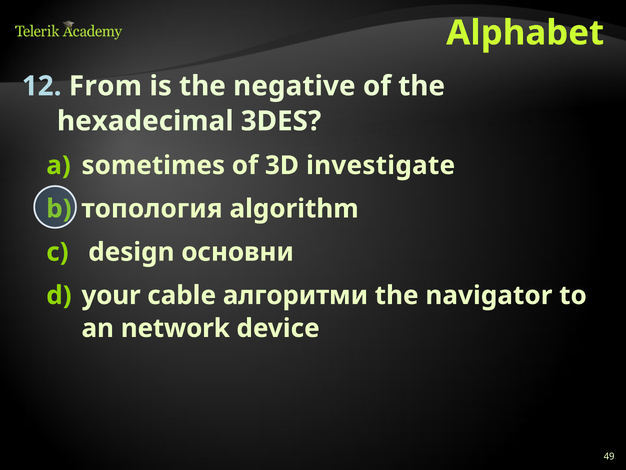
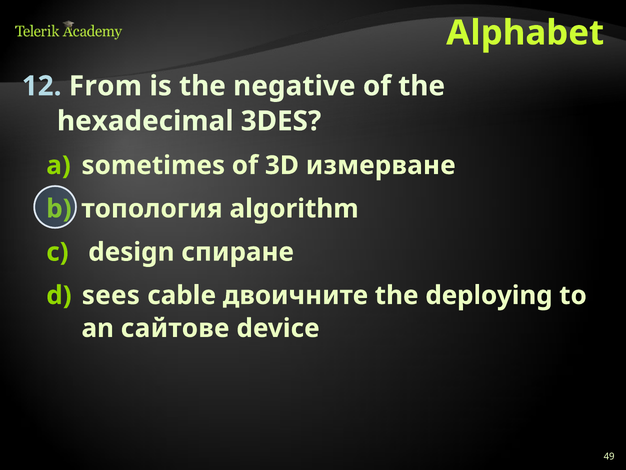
investigate: investigate -> измерване
основни: основни -> спиране
your: your -> sees
алгоритми: алгоритми -> двоичните
navigator: navigator -> deploying
network: network -> сайтове
